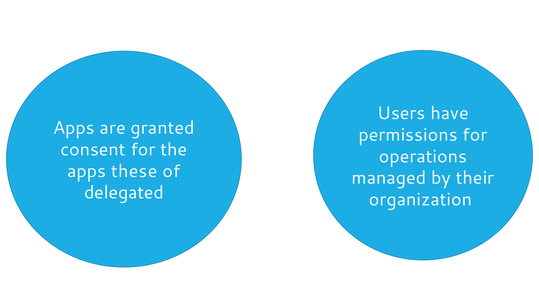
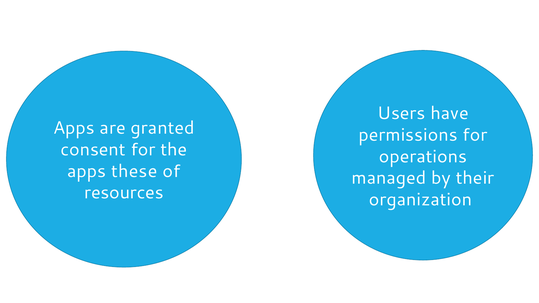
delegated: delegated -> resources
